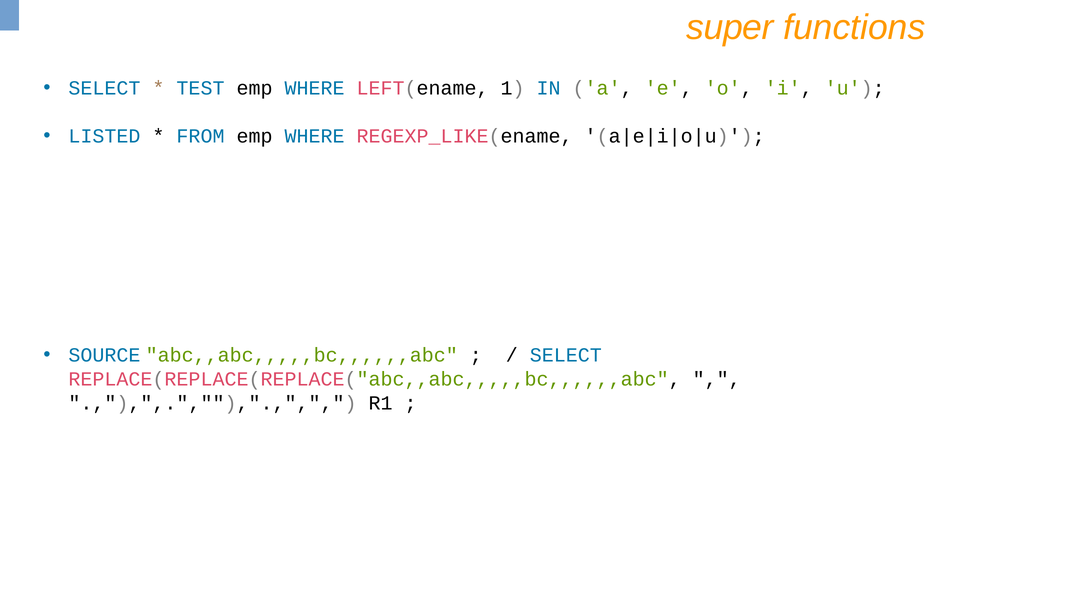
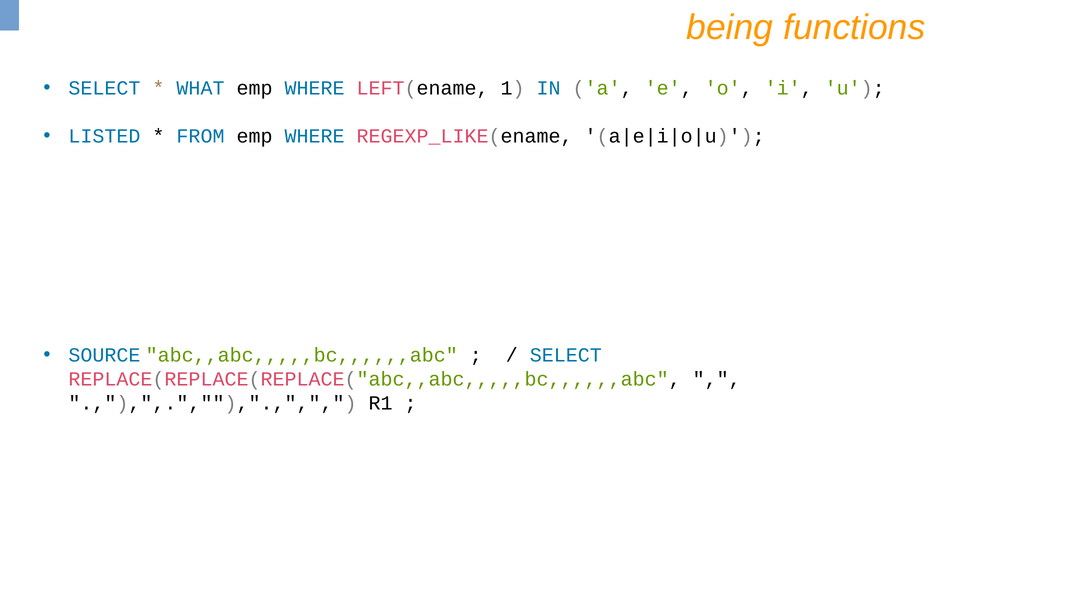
super: super -> being
TEST: TEST -> WHAT
